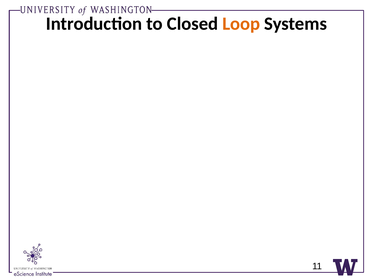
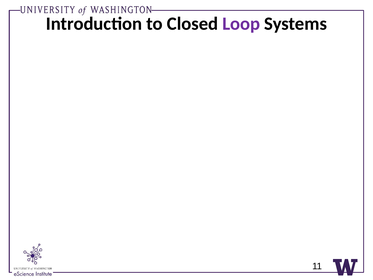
Loop colour: orange -> purple
